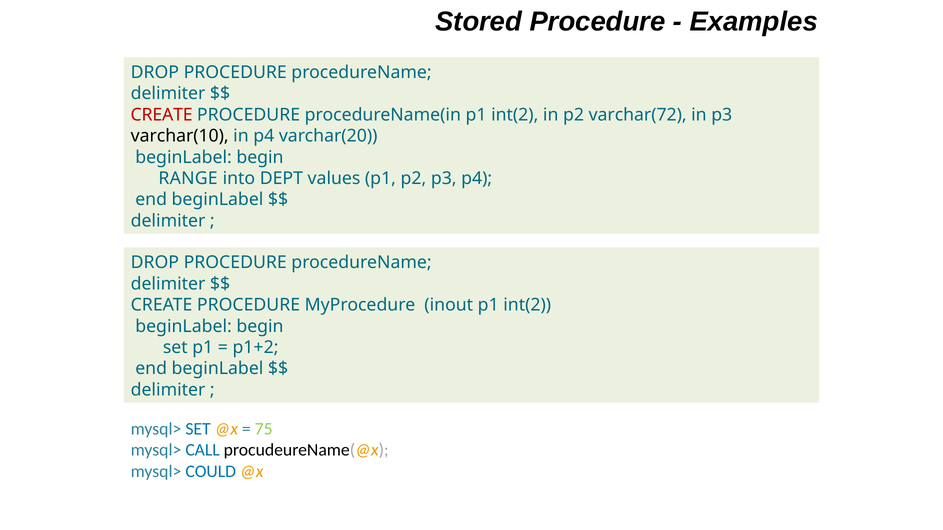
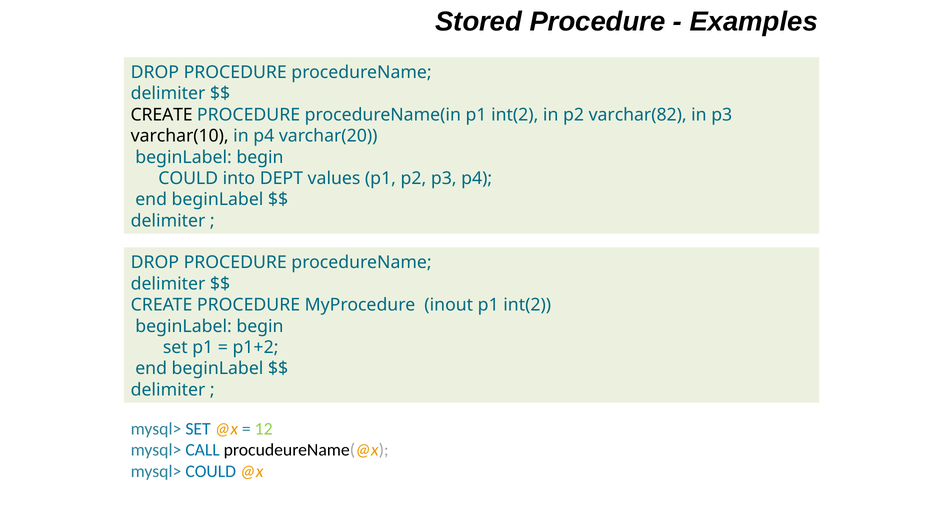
CREATE at (162, 115) colour: red -> black
varchar(72: varchar(72 -> varchar(82
RANGE at (188, 179): RANGE -> COULD
75: 75 -> 12
